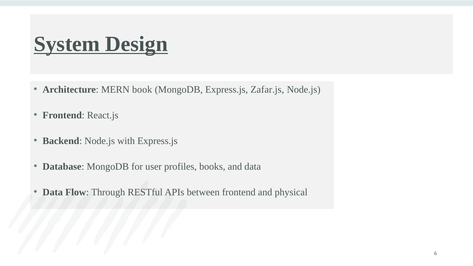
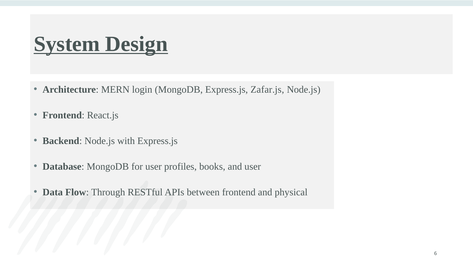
book: book -> login
and data: data -> user
